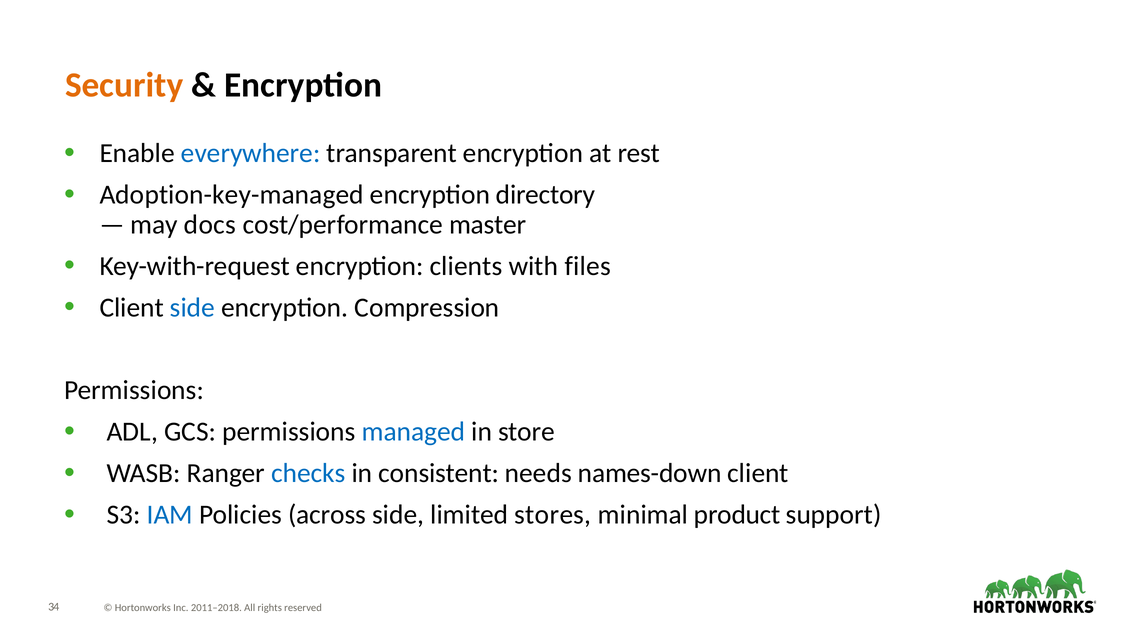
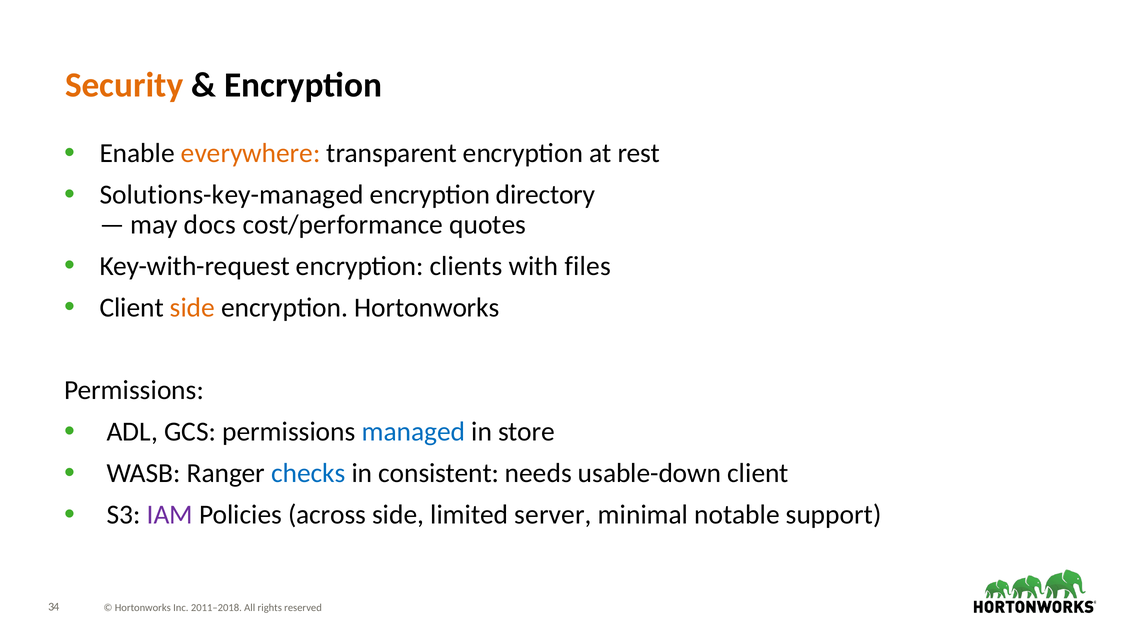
everywhere colour: blue -> orange
Adoption-key-managed: Adoption-key-managed -> Solutions-key-managed
master: master -> quotes
side at (192, 308) colour: blue -> orange
encryption Compression: Compression -> Hortonworks
names-down: names-down -> usable-down
IAM colour: blue -> purple
stores: stores -> server
product: product -> notable
